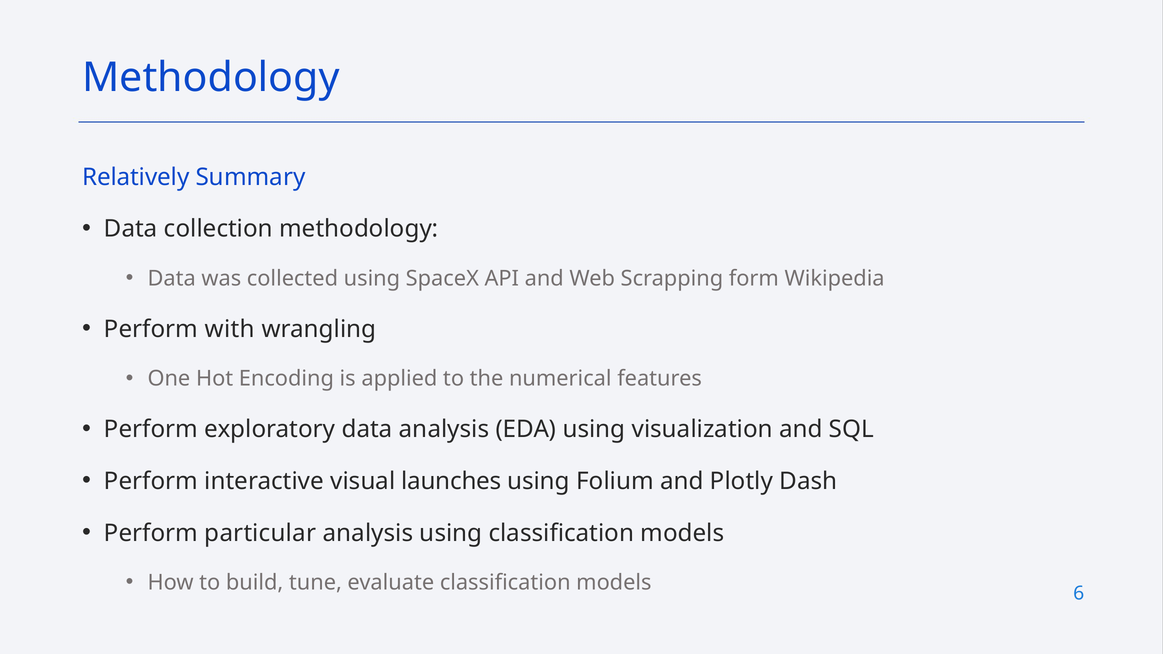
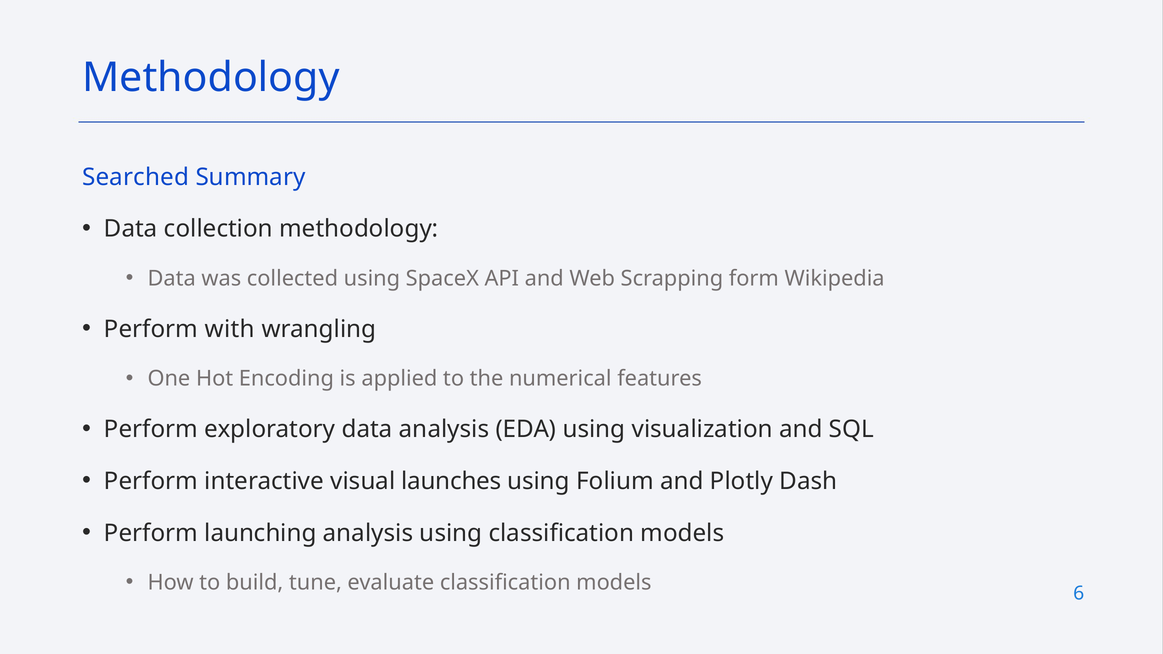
Relatively: Relatively -> Searched
particular: particular -> launching
